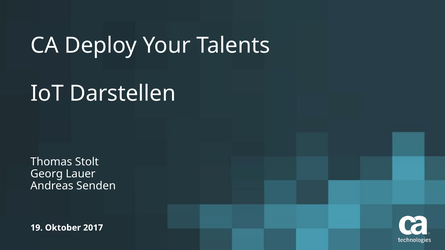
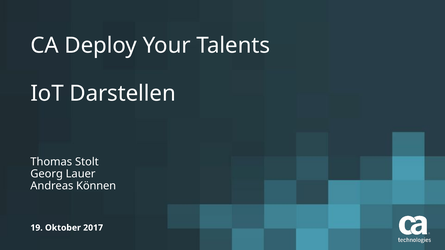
Senden: Senden -> Können
